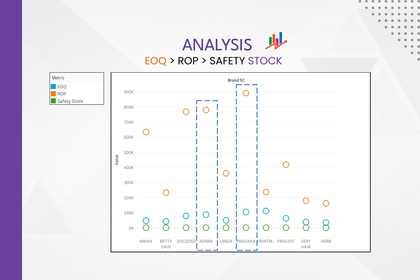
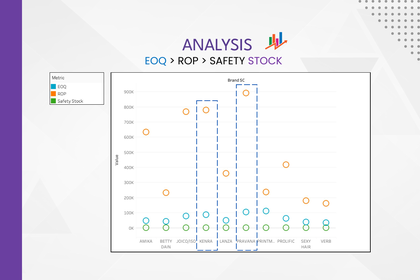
EOQ colour: orange -> blue
